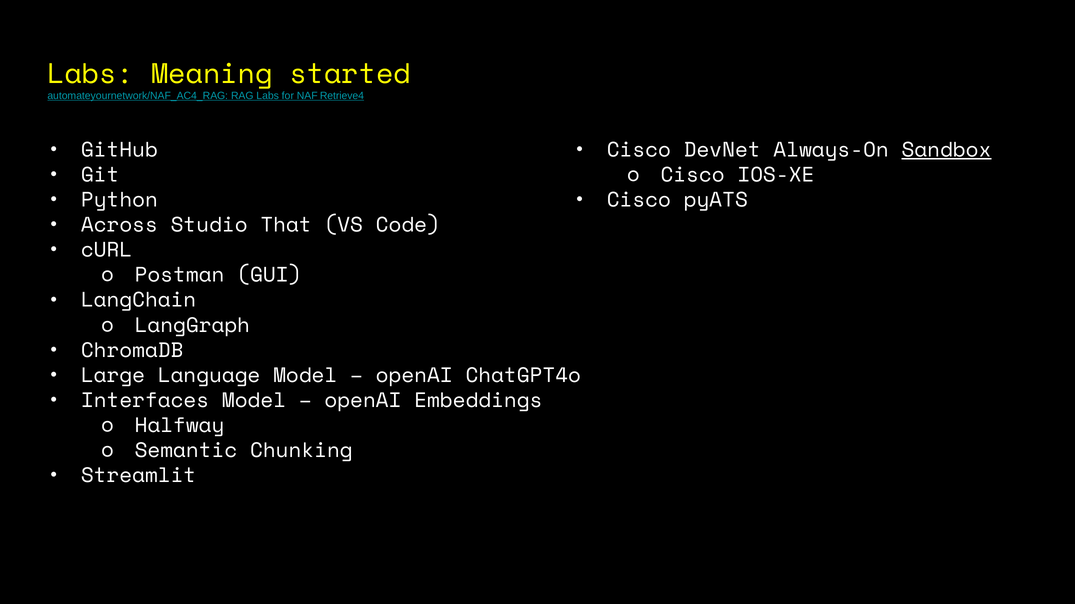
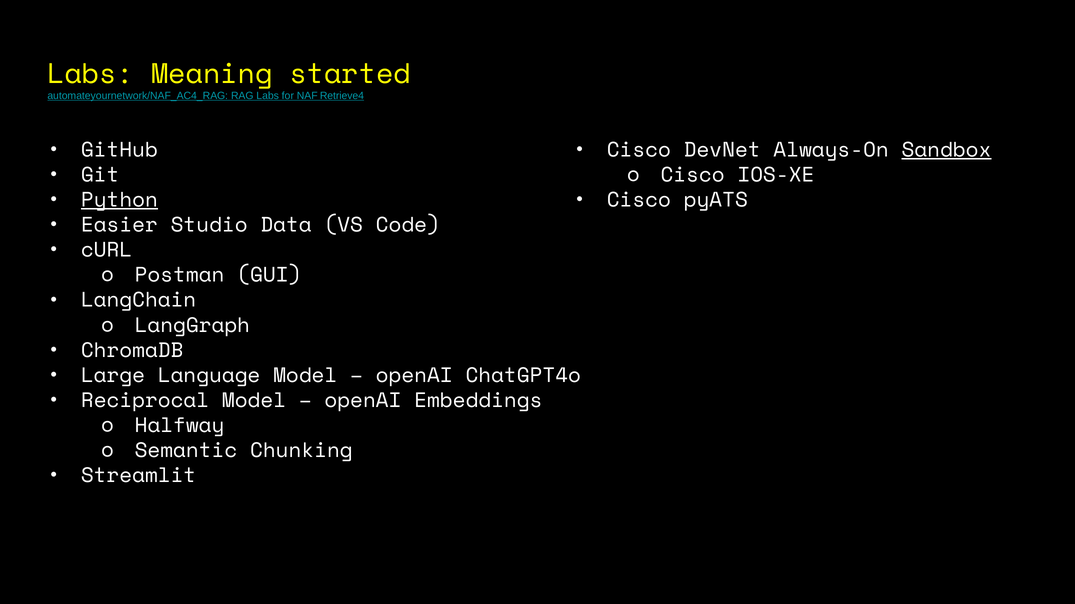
Python underline: none -> present
Across: Across -> Easier
That: That -> Data
Interfaces: Interfaces -> Reciprocal
